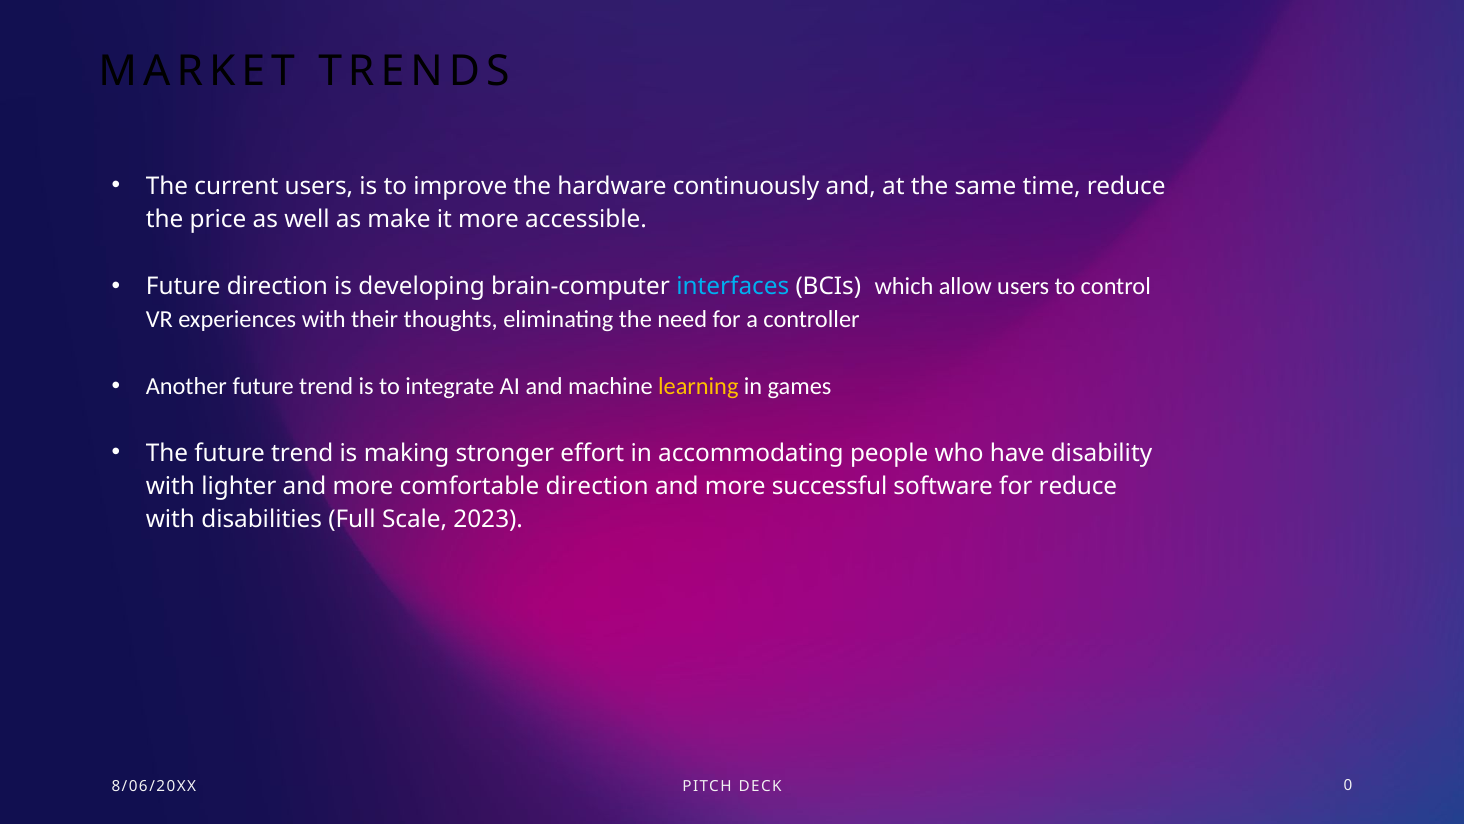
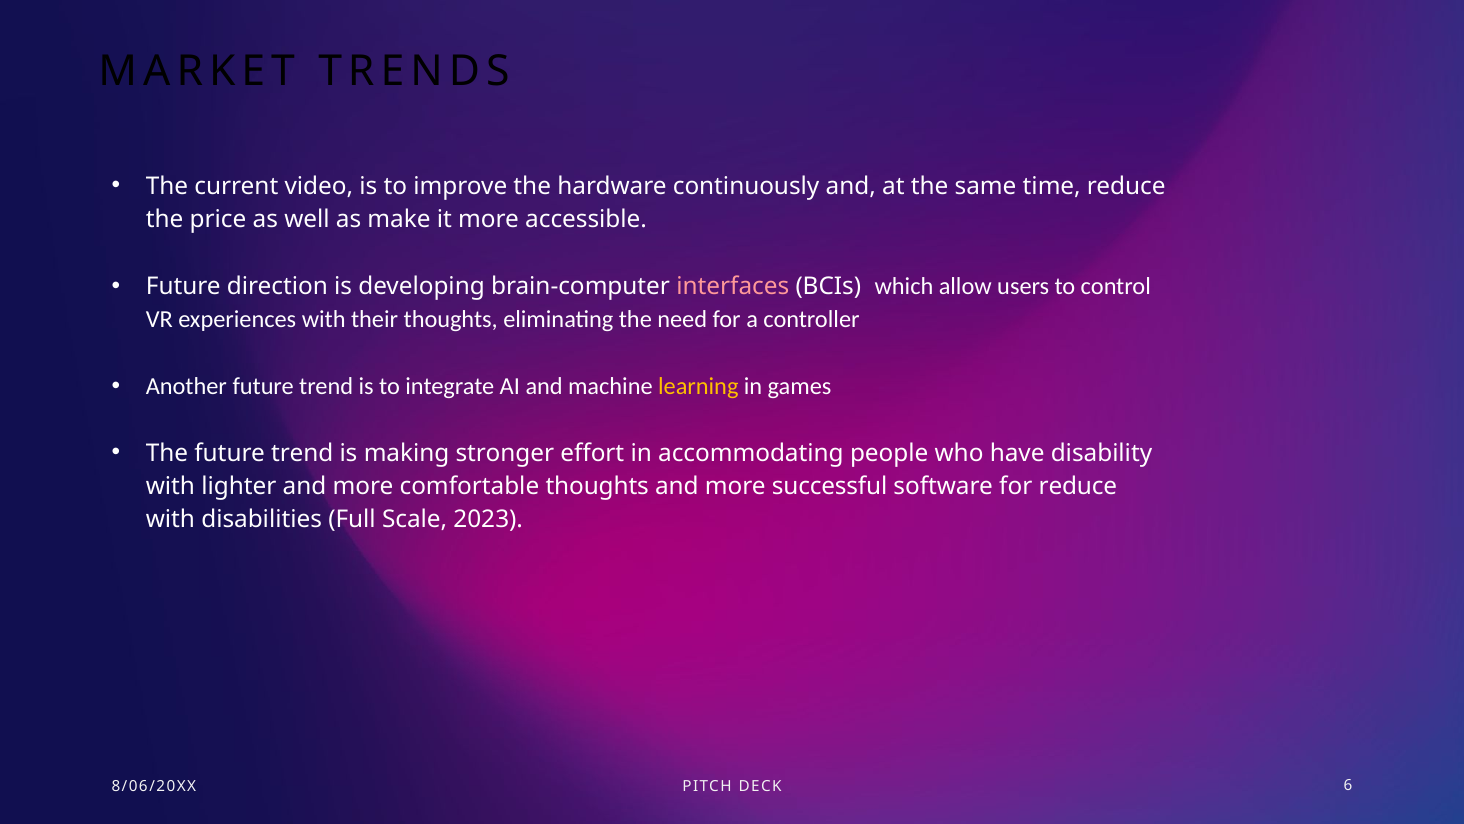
current users: users -> video
interfaces colour: light blue -> pink
comfortable direction: direction -> thoughts
0: 0 -> 6
